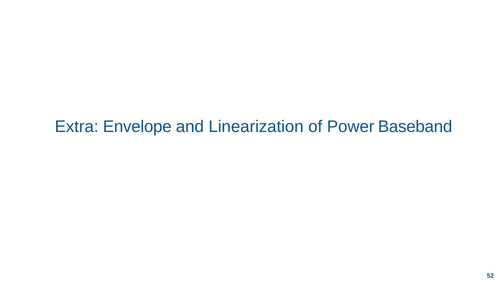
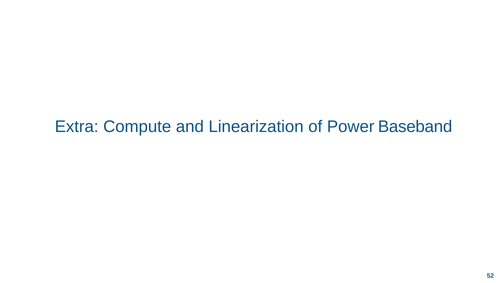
Envelope: Envelope -> Compute
